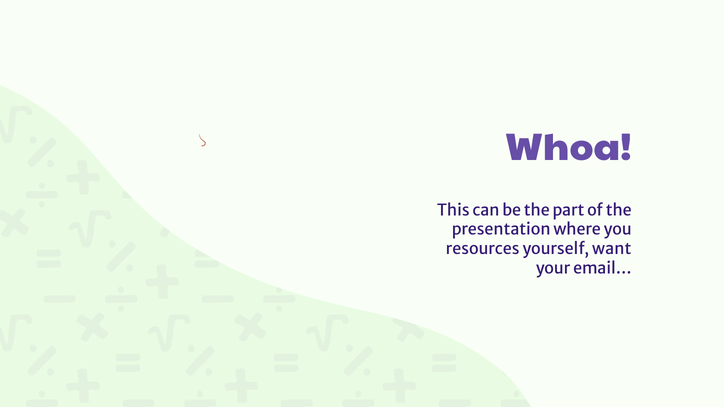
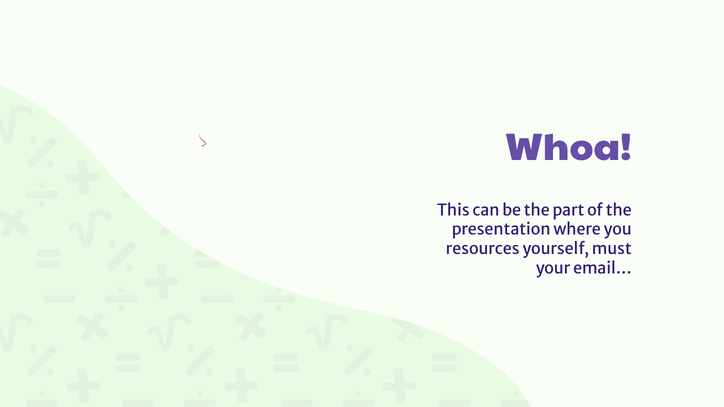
want: want -> must
